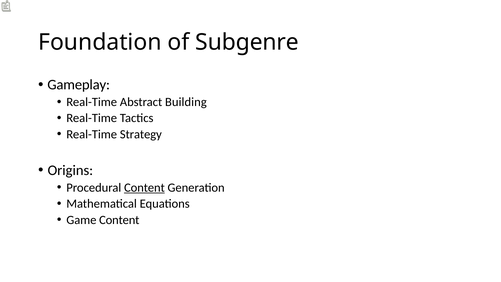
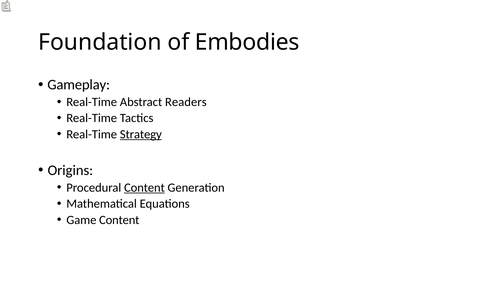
Subgenre: Subgenre -> Embodies
Building: Building -> Readers
Strategy underline: none -> present
